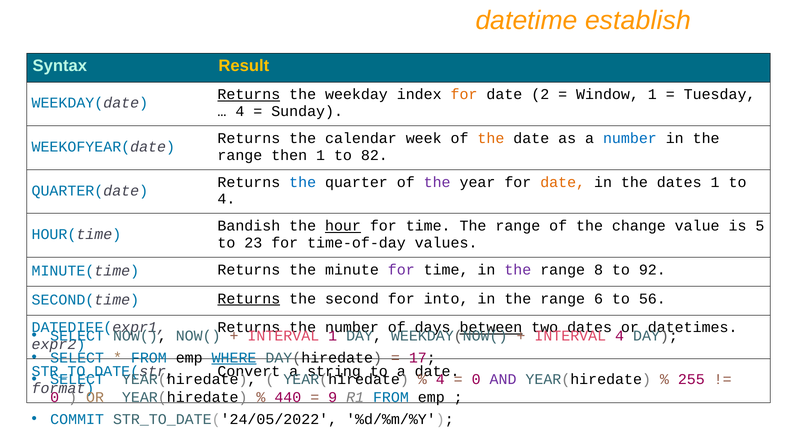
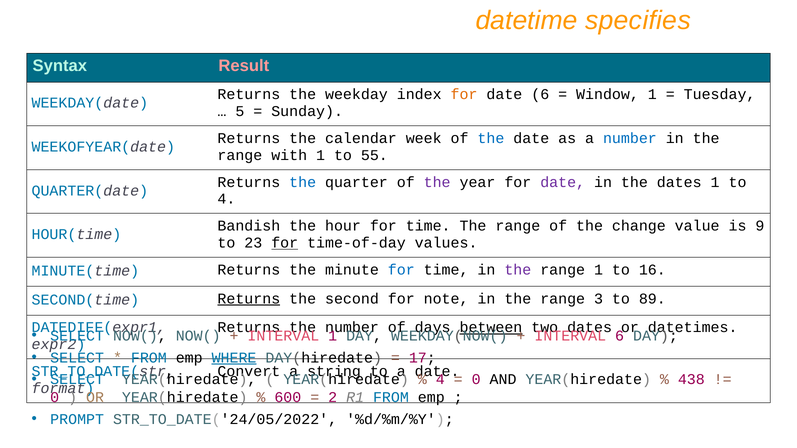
establish: establish -> specifies
Result colour: yellow -> pink
Returns at (249, 95) underline: present -> none
date 2: 2 -> 6
4 at (240, 112): 4 -> 5
the at (491, 138) colour: orange -> blue
then: then -> with
82: 82 -> 55
date at (563, 182) colour: orange -> purple
hour underline: present -> none
5: 5 -> 9
for at (285, 243) underline: none -> present
for at (401, 270) colour: purple -> blue
range 8: 8 -> 1
92: 92 -> 16
into: into -> note
6: 6 -> 3
56: 56 -> 89
4 at (620, 336): 4 -> 6
AND colour: purple -> black
255: 255 -> 438
440: 440 -> 600
9: 9 -> 2
COMMIT: COMMIT -> PROMPT
